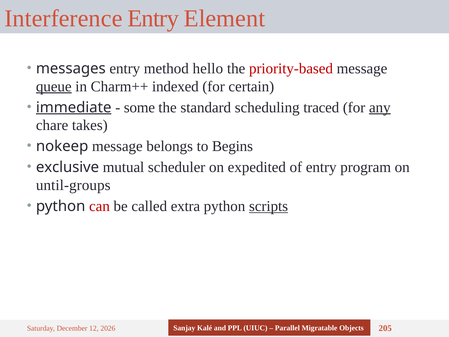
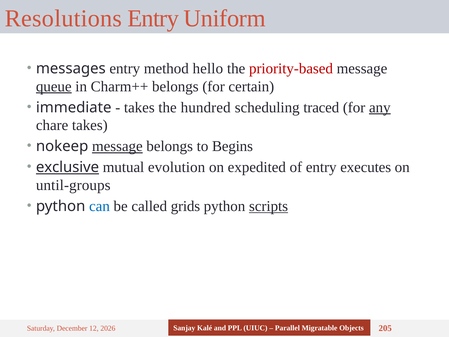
Interference: Interference -> Resolutions
Element: Element -> Uniform
Charm++ indexed: indexed -> belongs
immediate underline: present -> none
some at (139, 107): some -> takes
standard: standard -> hundred
message at (117, 146) underline: none -> present
exclusive underline: none -> present
scheduler: scheduler -> evolution
program: program -> executes
can colour: red -> blue
extra: extra -> grids
